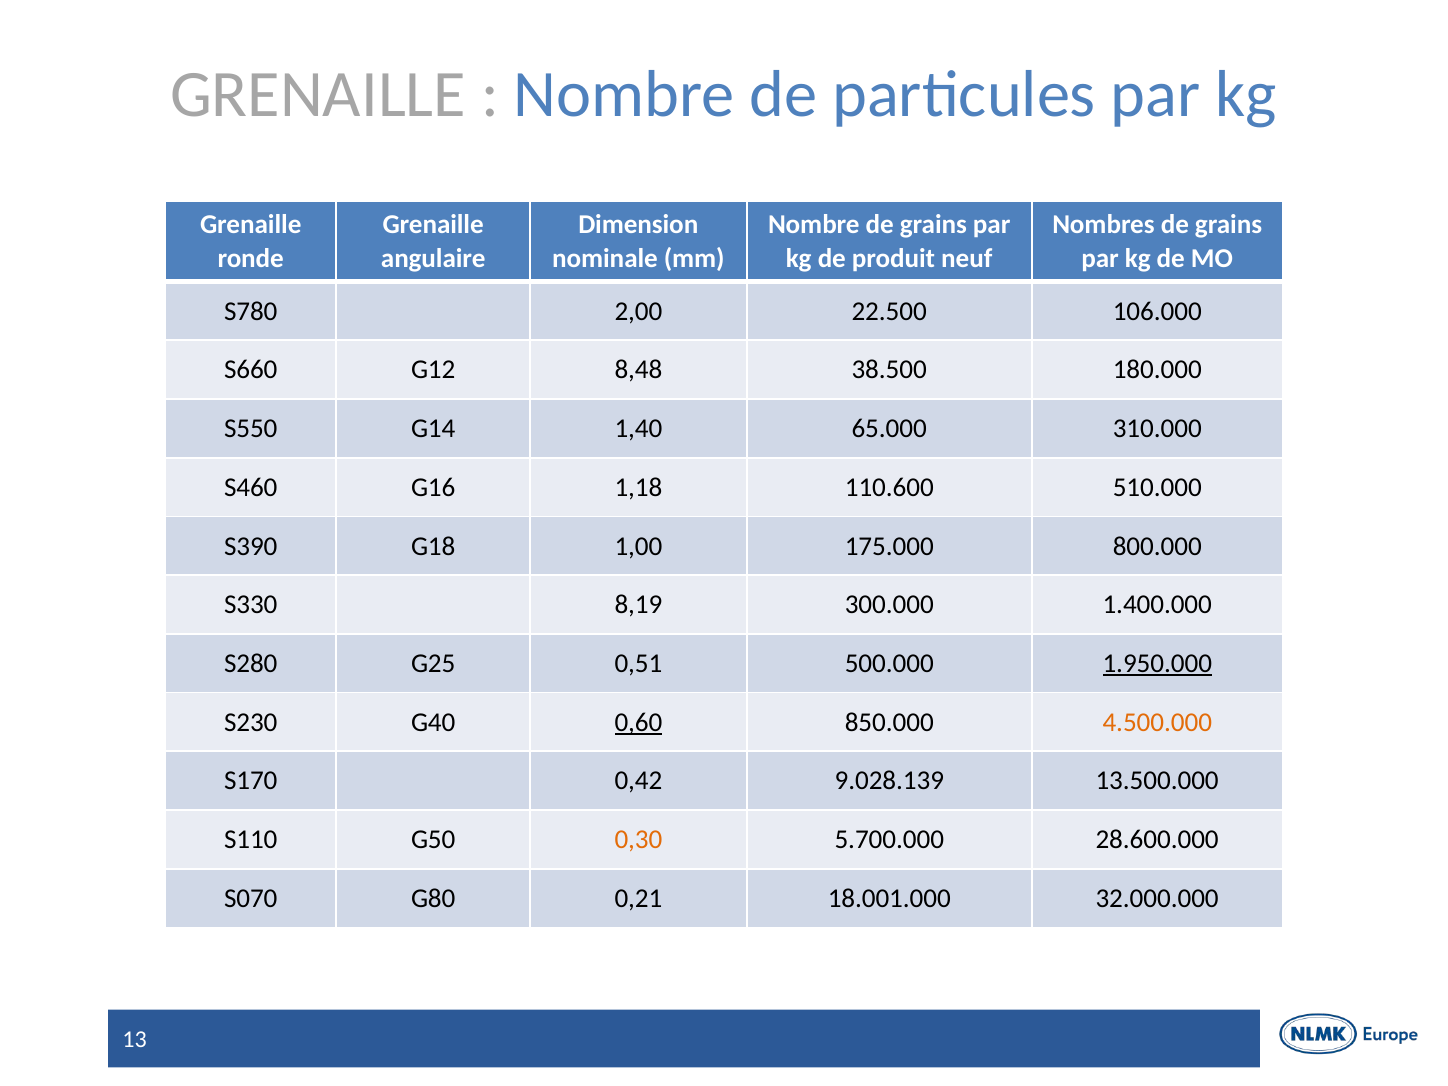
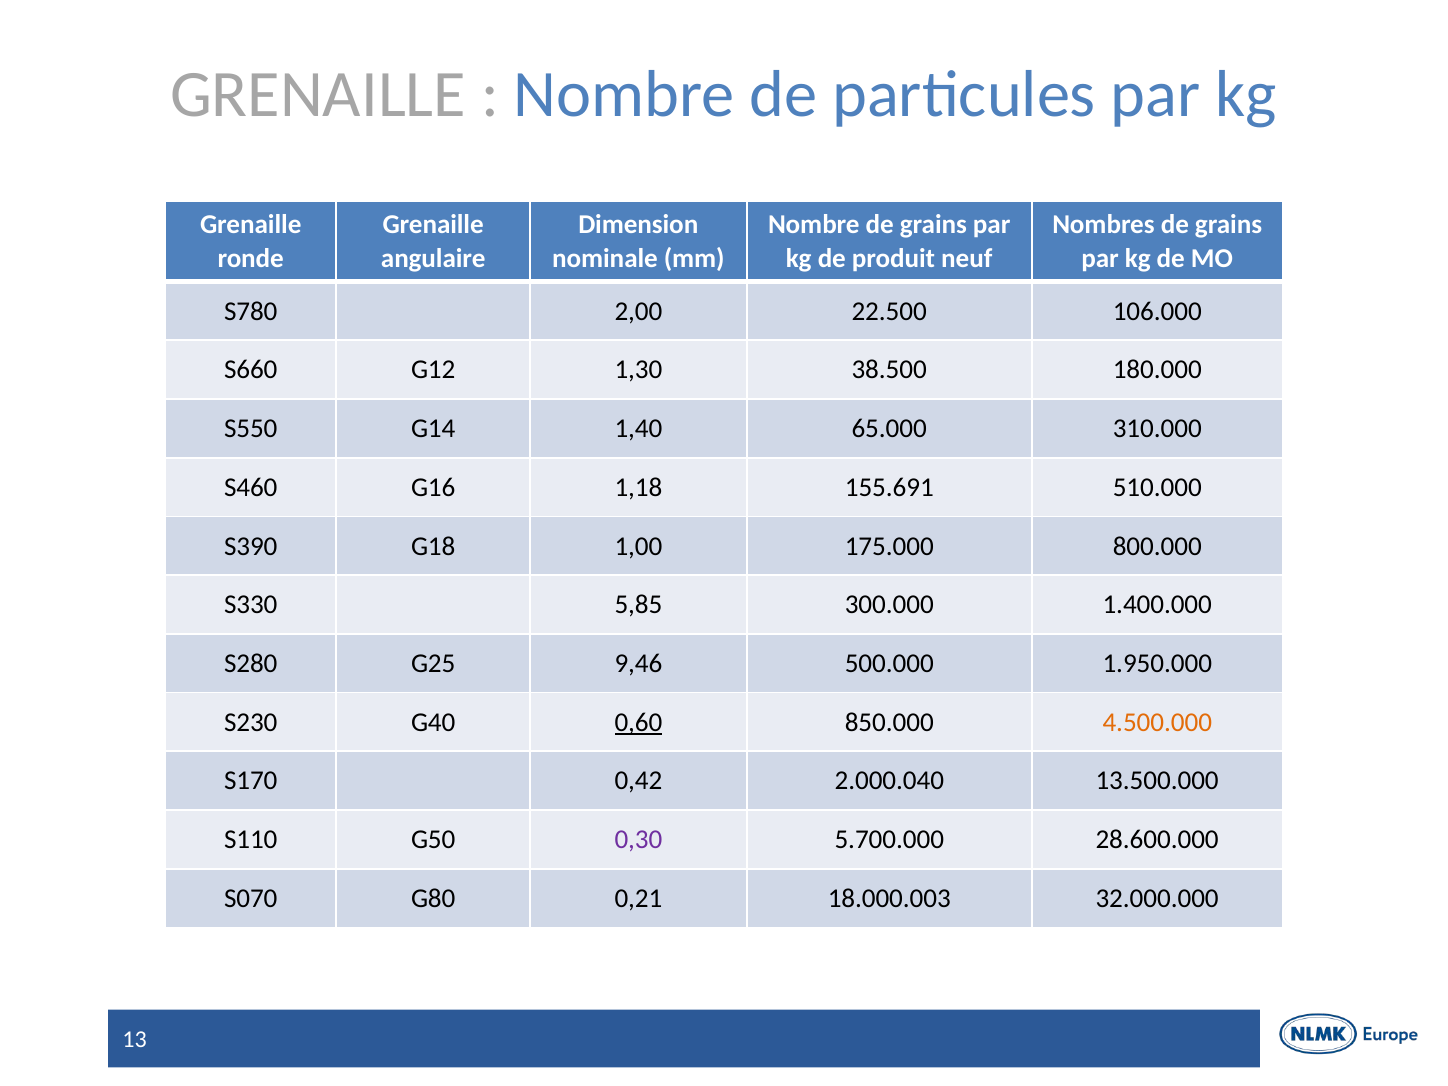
8,48: 8,48 -> 1,30
110.600: 110.600 -> 155.691
8,19: 8,19 -> 5,85
0,51: 0,51 -> 9,46
1.950.000 underline: present -> none
9.028.139: 9.028.139 -> 2.000.040
0,30 colour: orange -> purple
18.001.000: 18.001.000 -> 18.000.003
